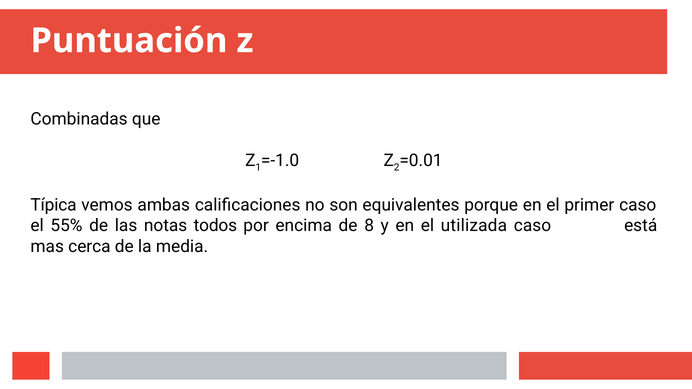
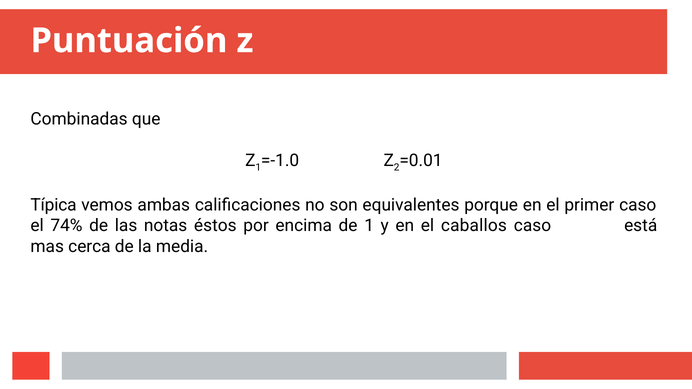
55%: 55% -> 74%
todos: todos -> éstos
de 8: 8 -> 1
utilizada: utilizada -> caballos
